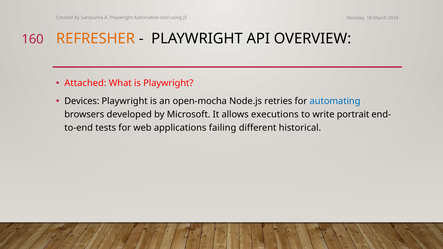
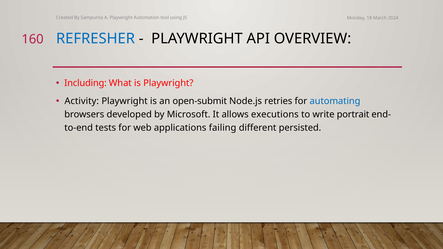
REFRESHER colour: orange -> blue
Attached: Attached -> Including
Devices: Devices -> Activity
open-mocha: open-mocha -> open-submit
historical: historical -> persisted
